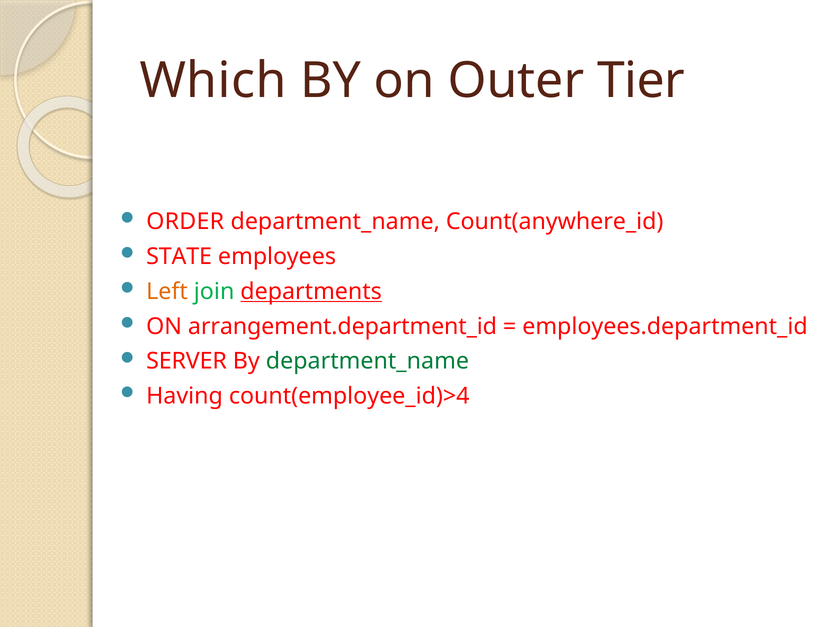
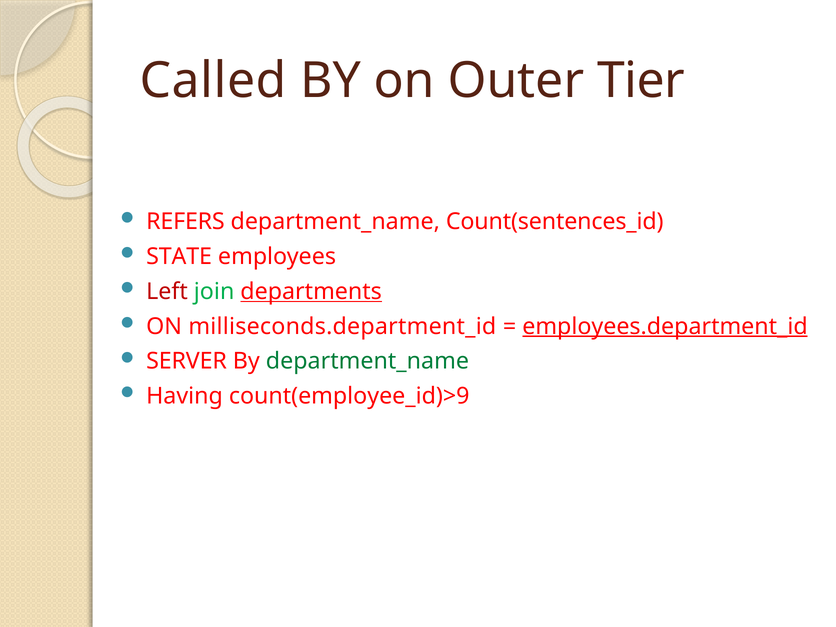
Which: Which -> Called
ORDER: ORDER -> REFERS
Count(anywhere_id: Count(anywhere_id -> Count(sentences_id
Left colour: orange -> red
arrangement.department_id: arrangement.department_id -> milliseconds.department_id
employees.department_id underline: none -> present
count(employee_id)>4: count(employee_id)>4 -> count(employee_id)>9
